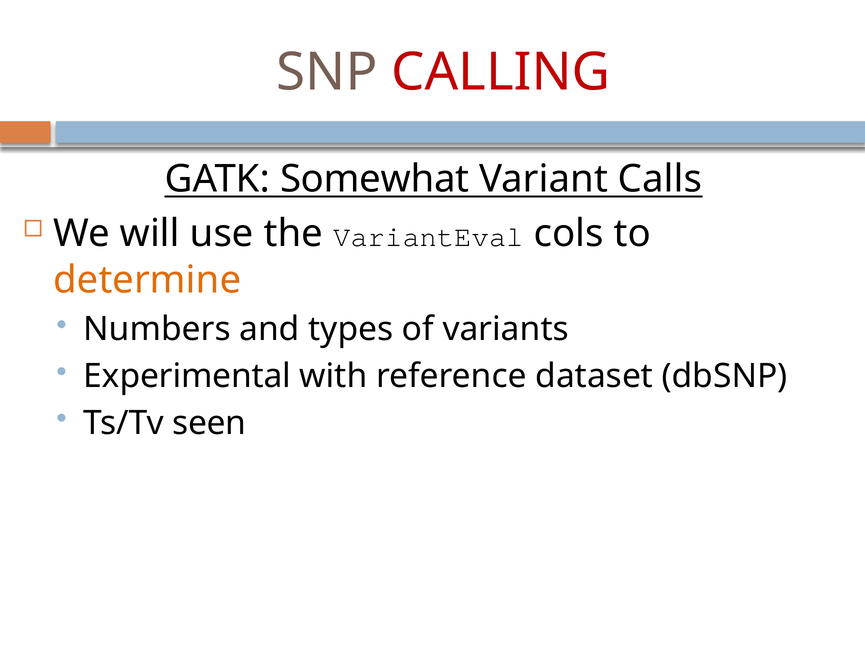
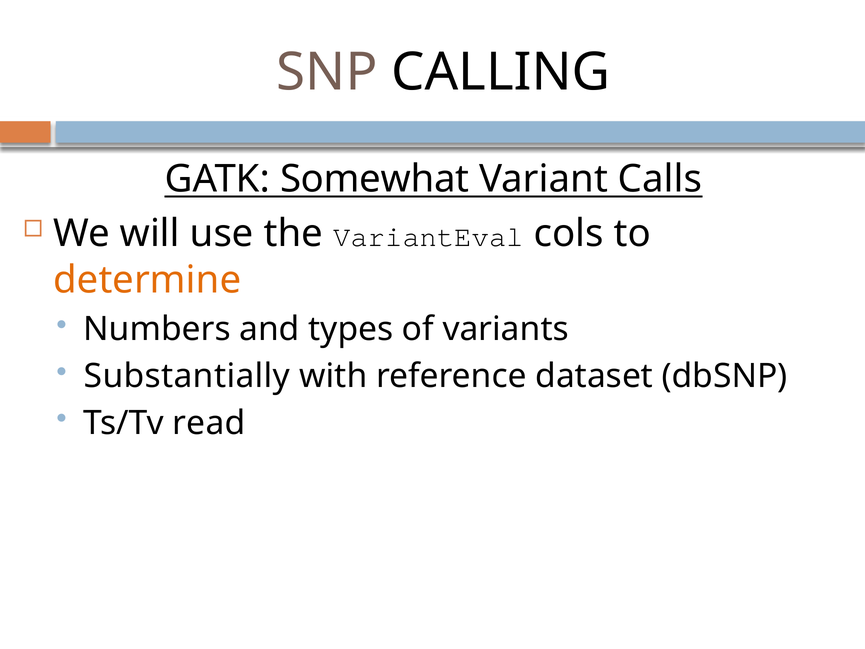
CALLING colour: red -> black
Experimental: Experimental -> Substantially
seen: seen -> read
